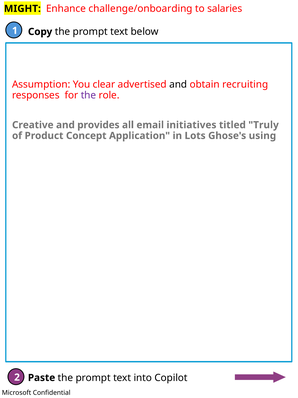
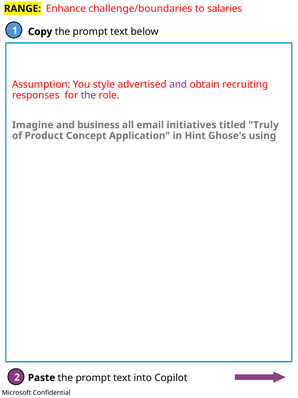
MIGHT: MIGHT -> RANGE
challenge/onboarding: challenge/onboarding -> challenge/boundaries
clear: clear -> style
and at (178, 84) colour: black -> purple
Creative: Creative -> Imagine
provides: provides -> business
Lots: Lots -> Hint
